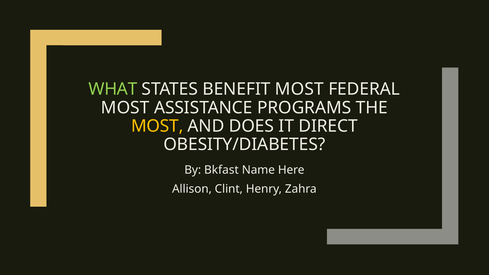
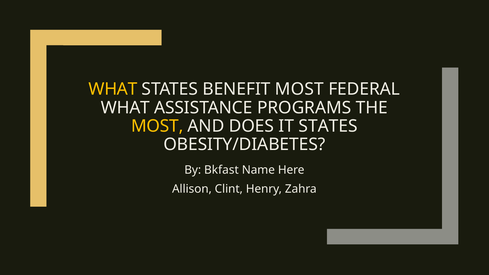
WHAT at (113, 89) colour: light green -> yellow
MOST at (125, 108): MOST -> WHAT
IT DIRECT: DIRECT -> STATES
